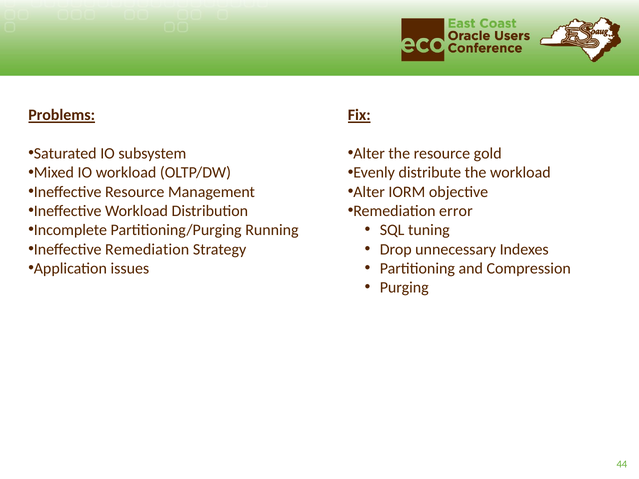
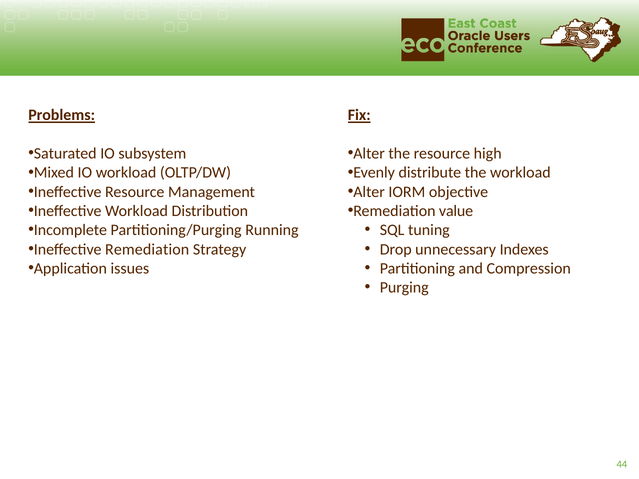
gold: gold -> high
error: error -> value
